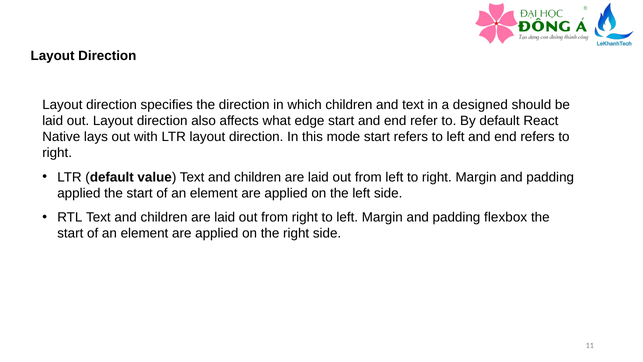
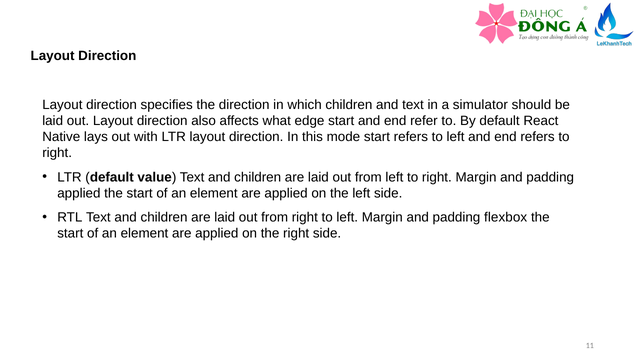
designed: designed -> simulator
